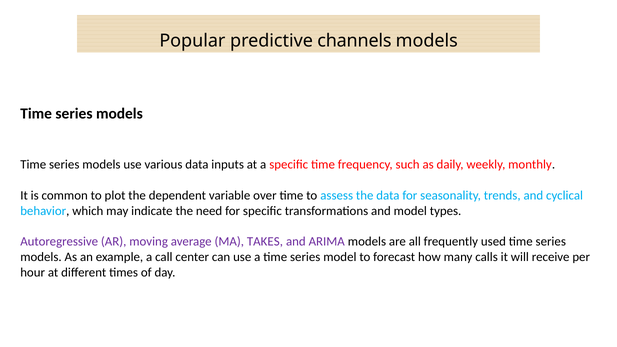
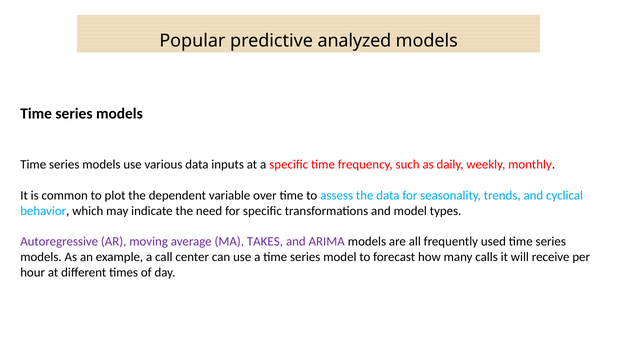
channels: channels -> analyzed
